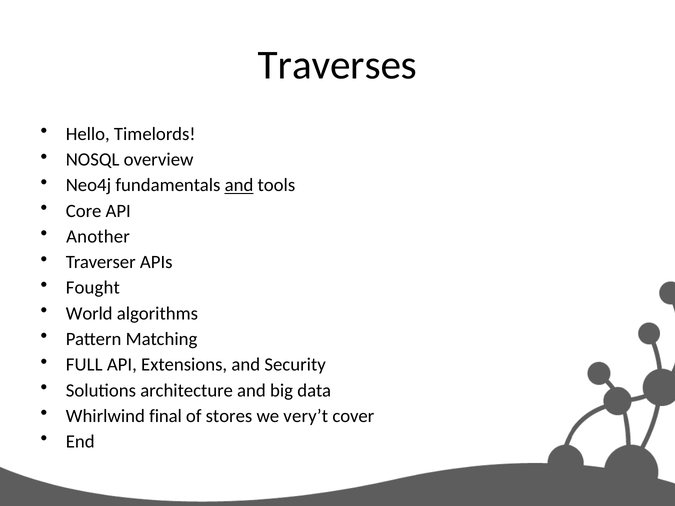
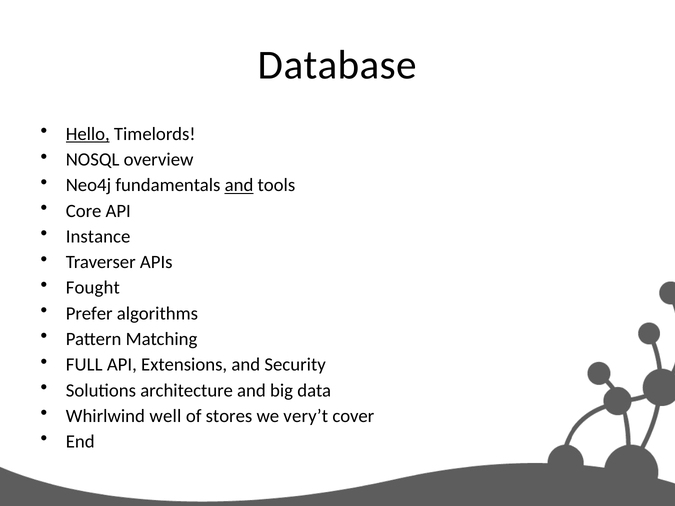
Traverses: Traverses -> Database
Hello underline: none -> present
Another: Another -> Instance
World: World -> Prefer
final: final -> well
